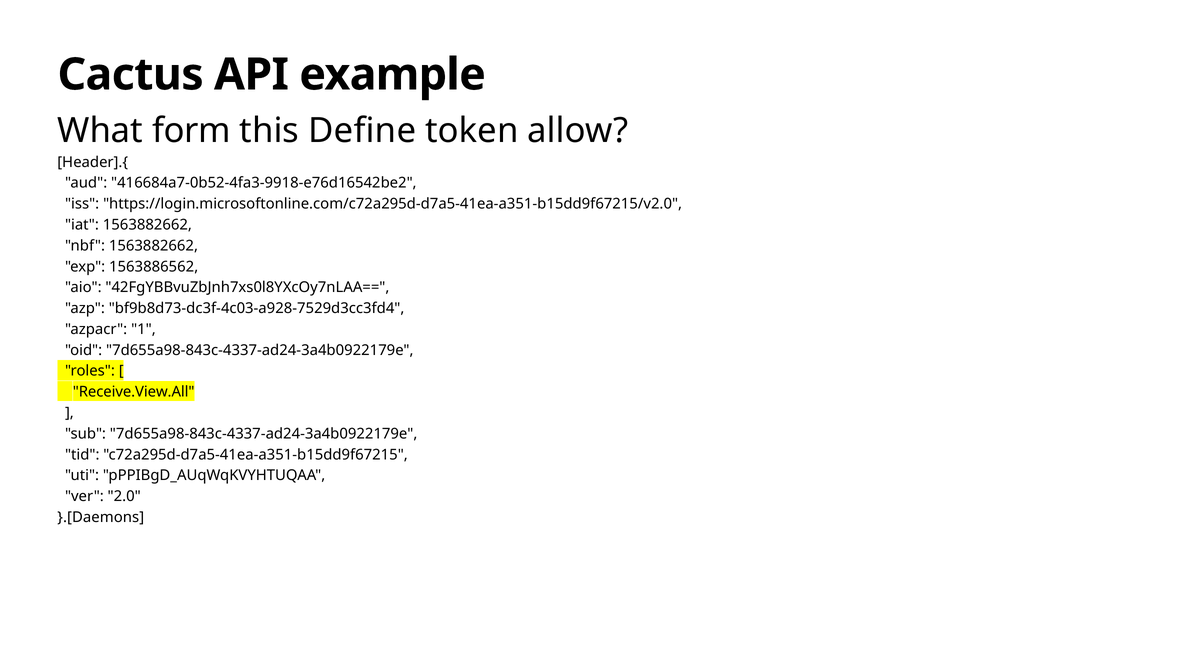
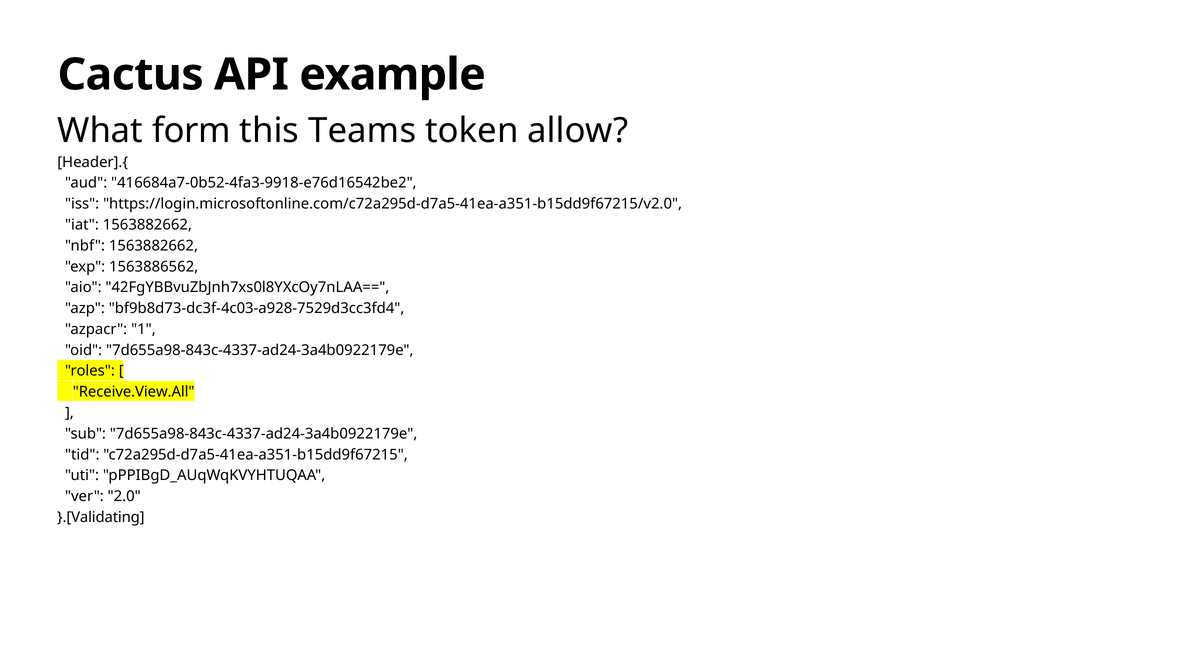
Define: Define -> Teams
}.[Daemons: }.[Daemons -> }.[Validating
